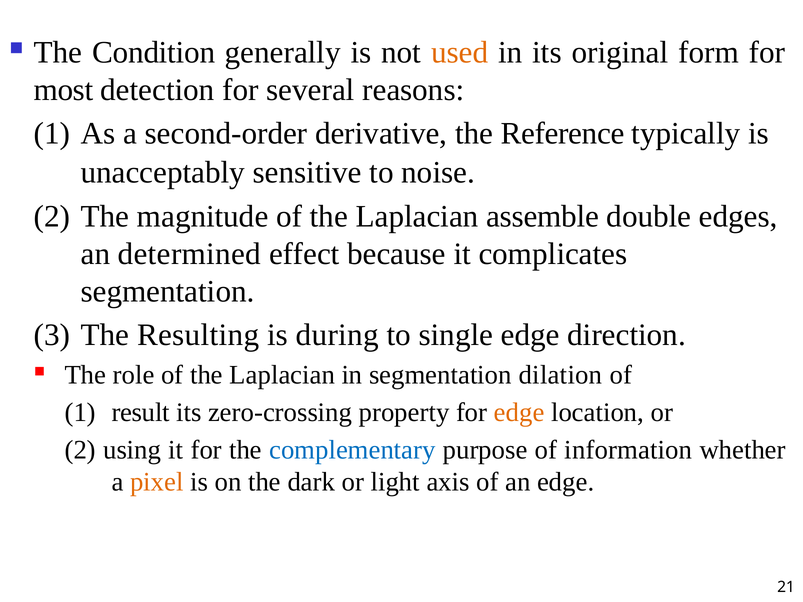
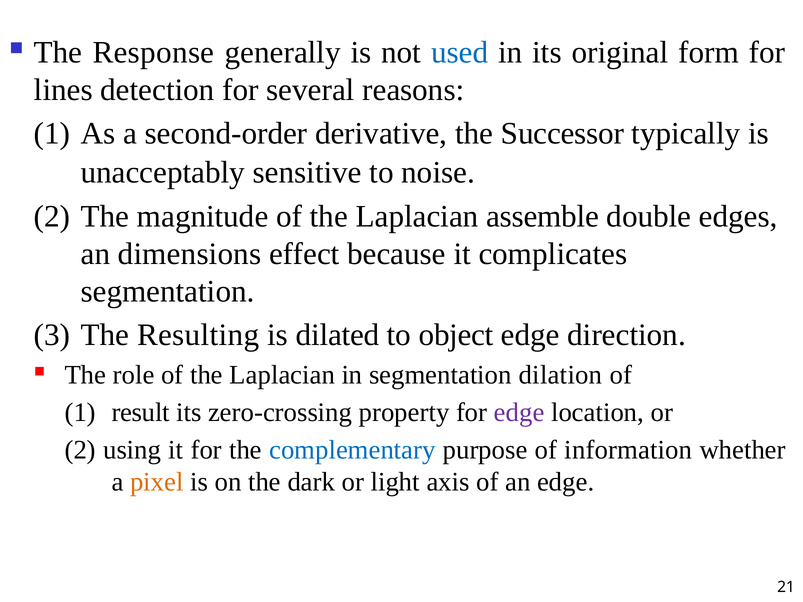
Condition: Condition -> Response
used colour: orange -> blue
most: most -> lines
Reference: Reference -> Successor
determined: determined -> dimensions
during: during -> dilated
single: single -> object
edge at (519, 413) colour: orange -> purple
